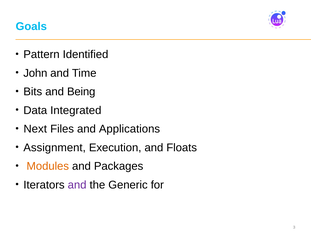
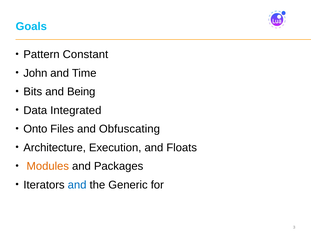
Identified: Identified -> Constant
Next: Next -> Onto
Applications: Applications -> Obfuscating
Assignment: Assignment -> Architecture
and at (77, 185) colour: purple -> blue
